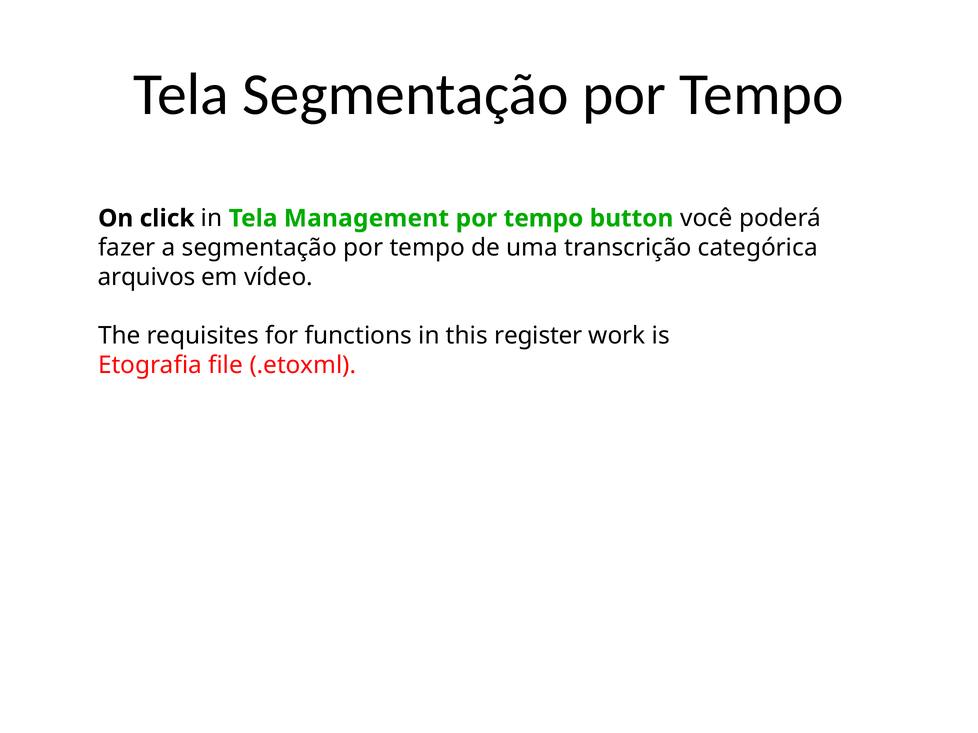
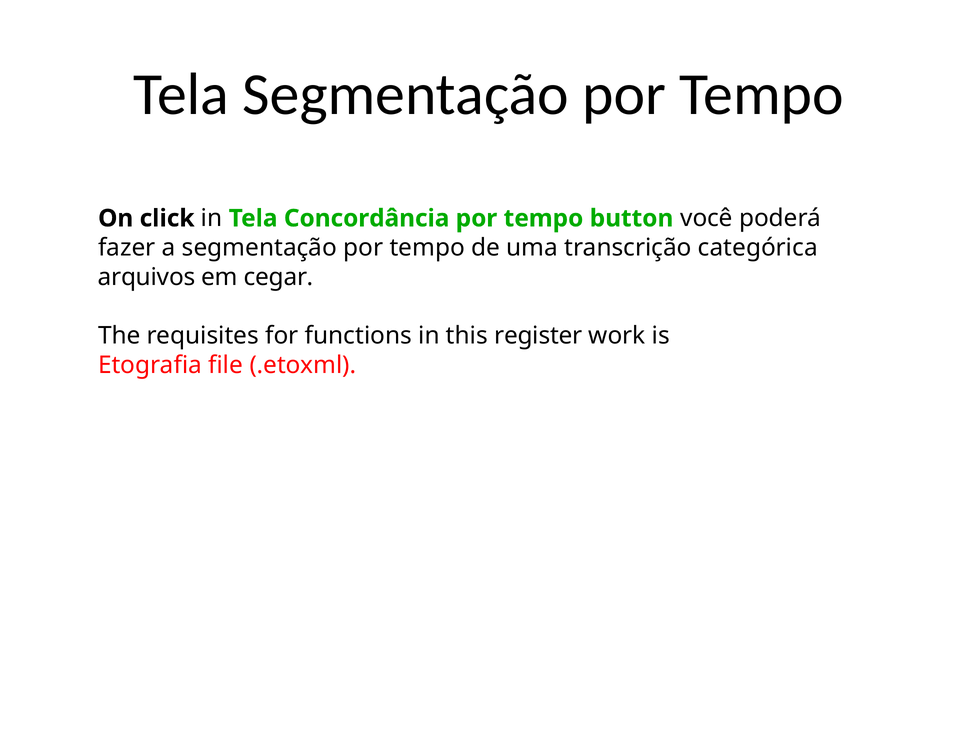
Management: Management -> Concordância
vídeo: vídeo -> cegar
